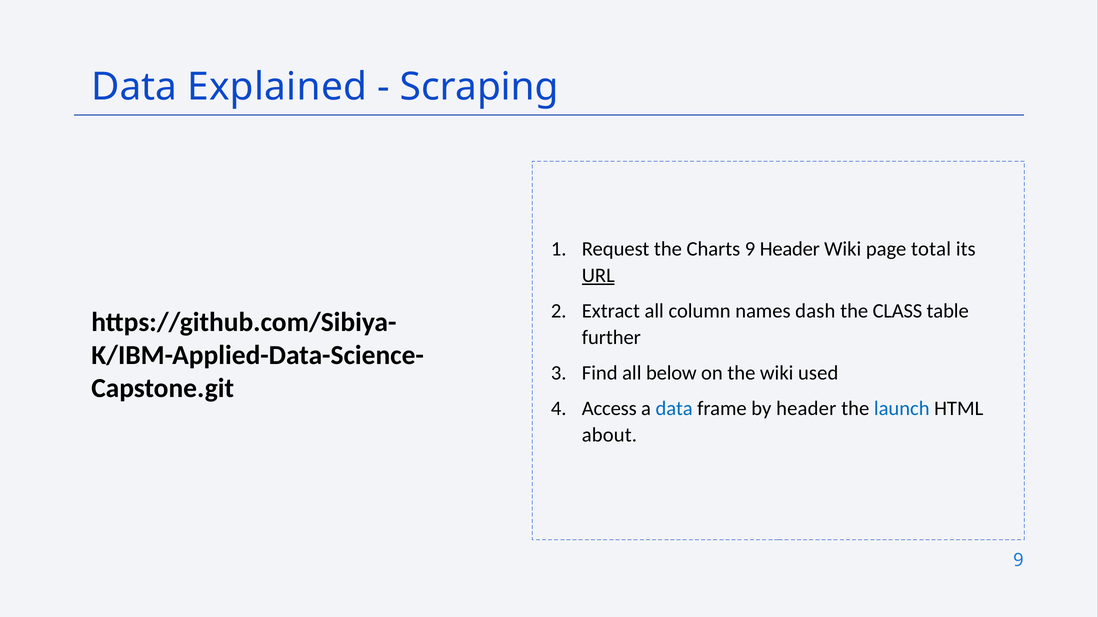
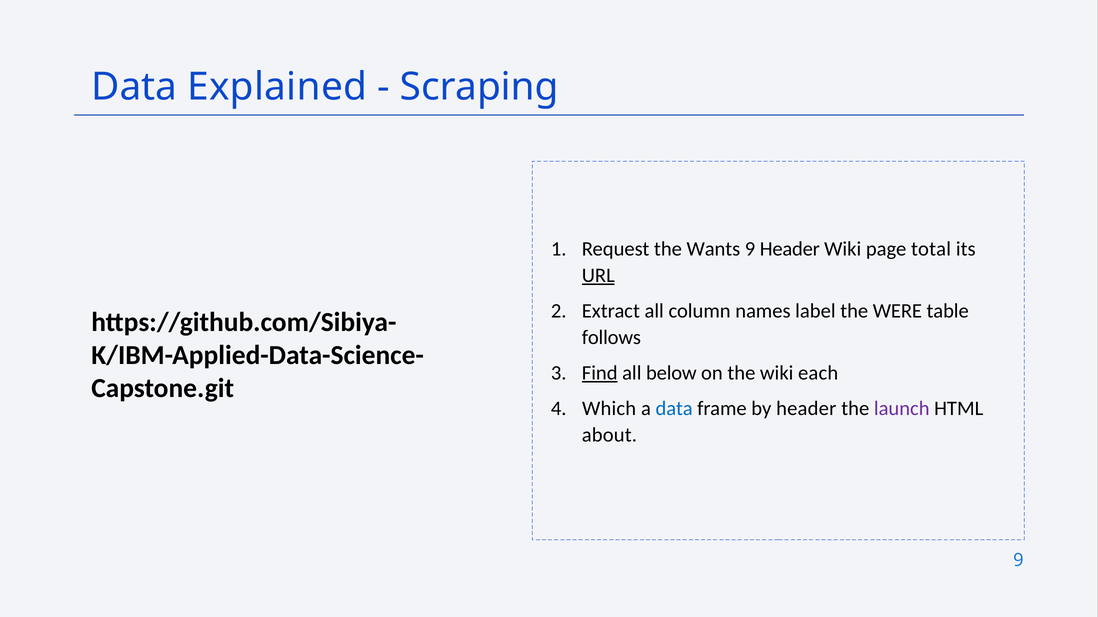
Charts: Charts -> Wants
dash: dash -> label
CLASS: CLASS -> WERE
further: further -> follows
Find underline: none -> present
used: used -> each
Access: Access -> Which
launch colour: blue -> purple
